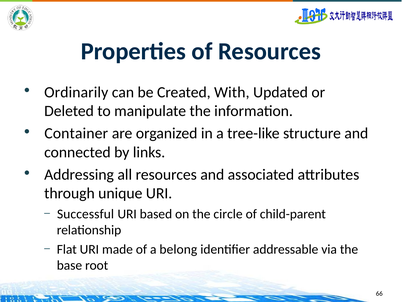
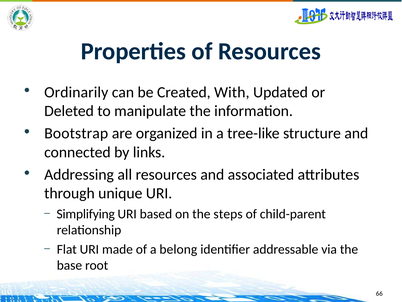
Container: Container -> Bootstrap
Successful: Successful -> Simplifying
circle: circle -> steps
